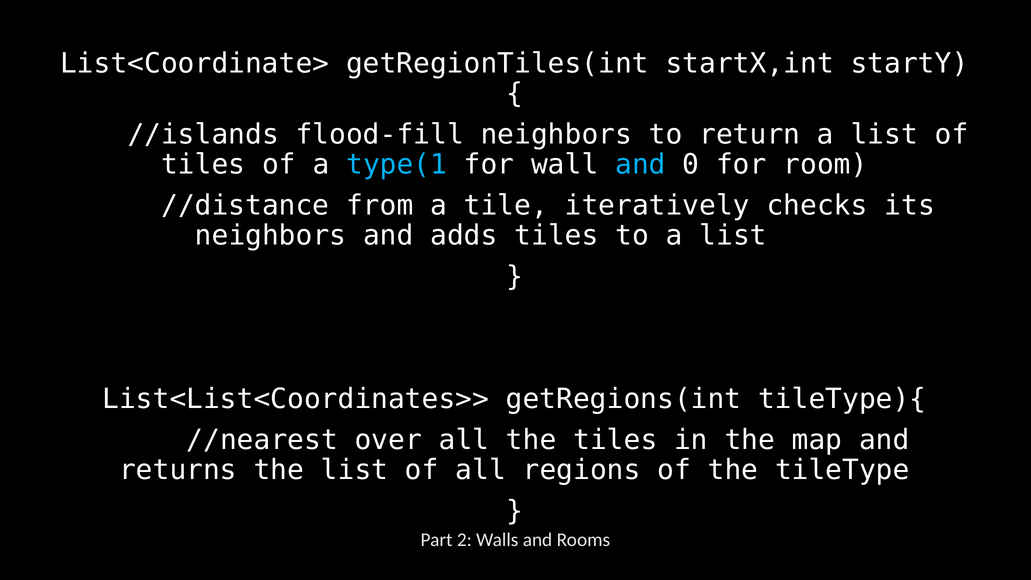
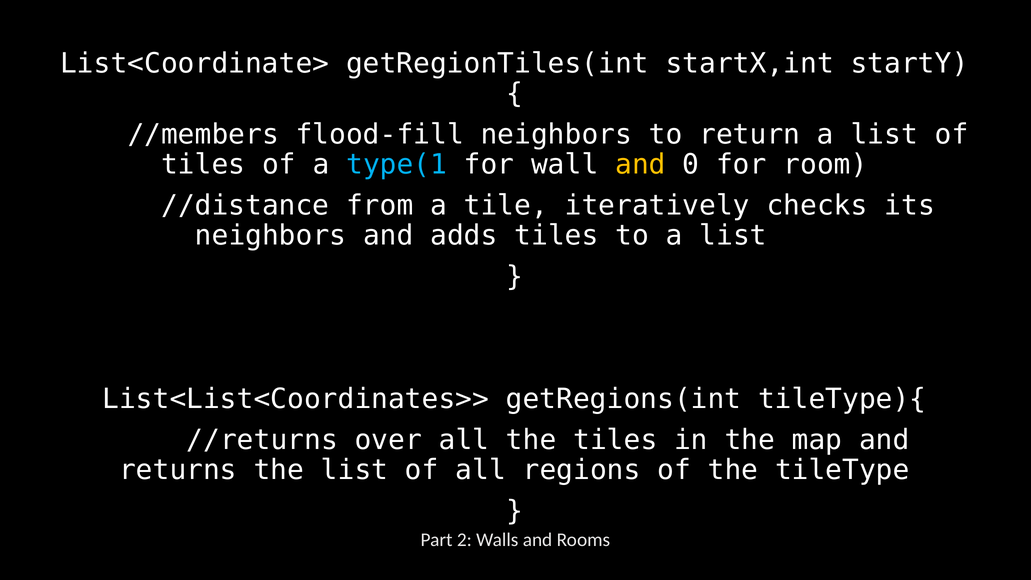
//islands: //islands -> //members
and at (640, 165) colour: light blue -> yellow
//nearest: //nearest -> //returns
